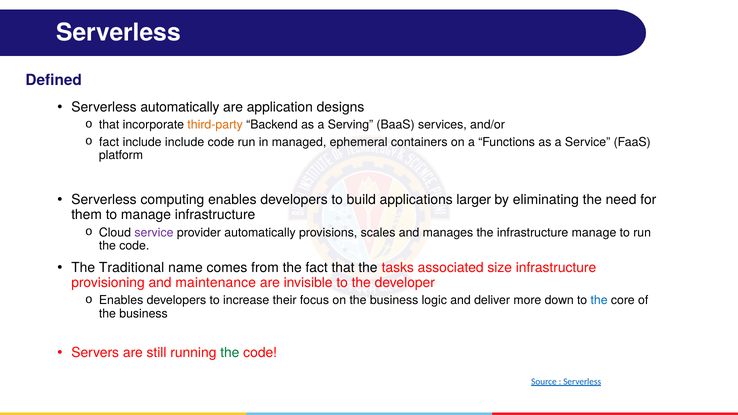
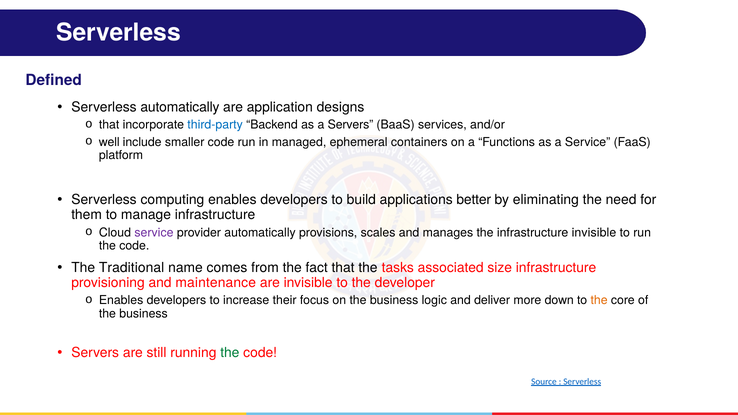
third-party colour: orange -> blue
a Serving: Serving -> Servers
fact at (109, 142): fact -> well
include include: include -> smaller
larger: larger -> better
infrastructure manage: manage -> invisible
the at (599, 301) colour: blue -> orange
